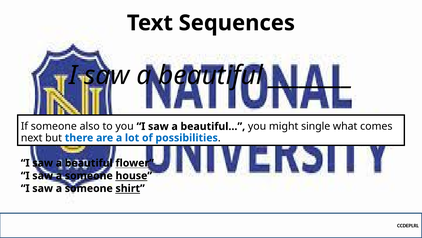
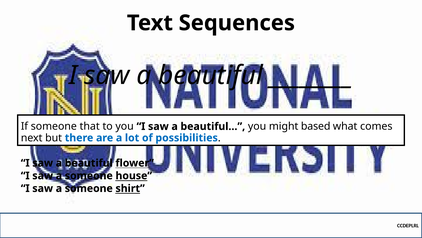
also: also -> that
single: single -> based
